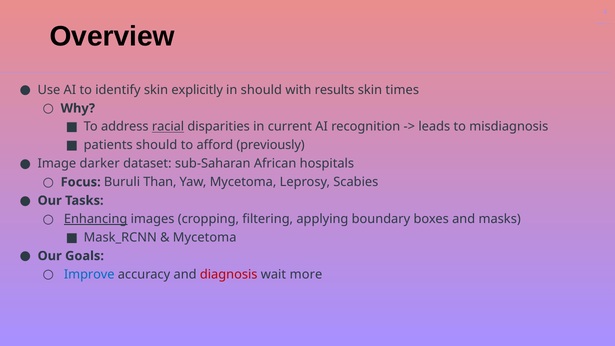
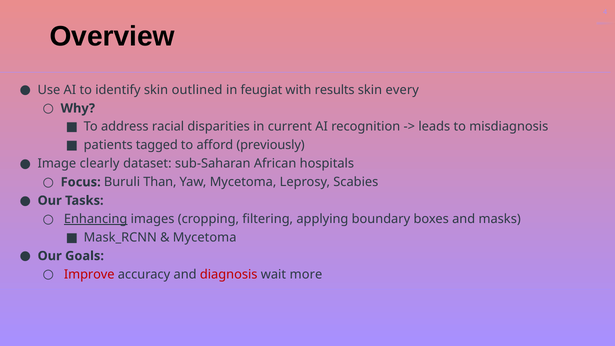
explicitly: explicitly -> outlined
in should: should -> feugiat
times: times -> every
racial underline: present -> none
patients should: should -> tagged
darker: darker -> clearly
Improve colour: blue -> red
